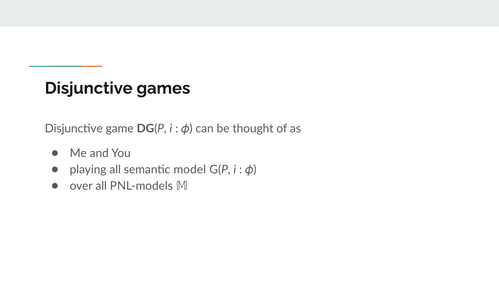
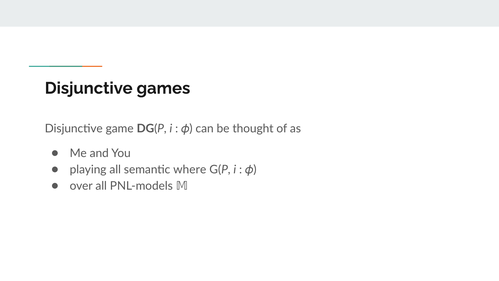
model: model -> where
